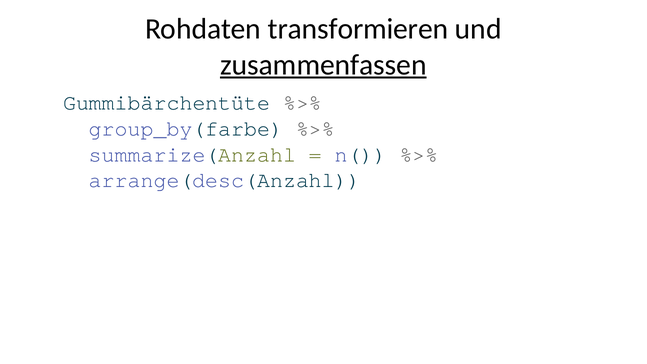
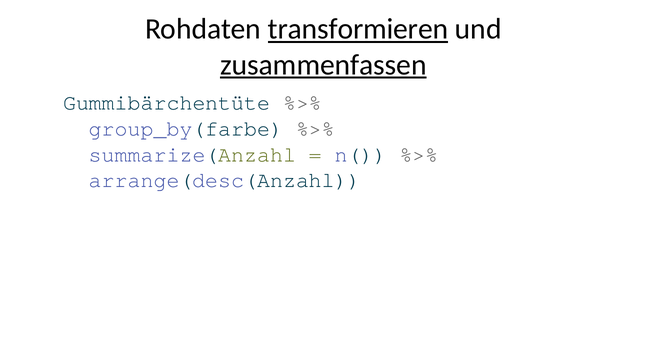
transformieren underline: none -> present
